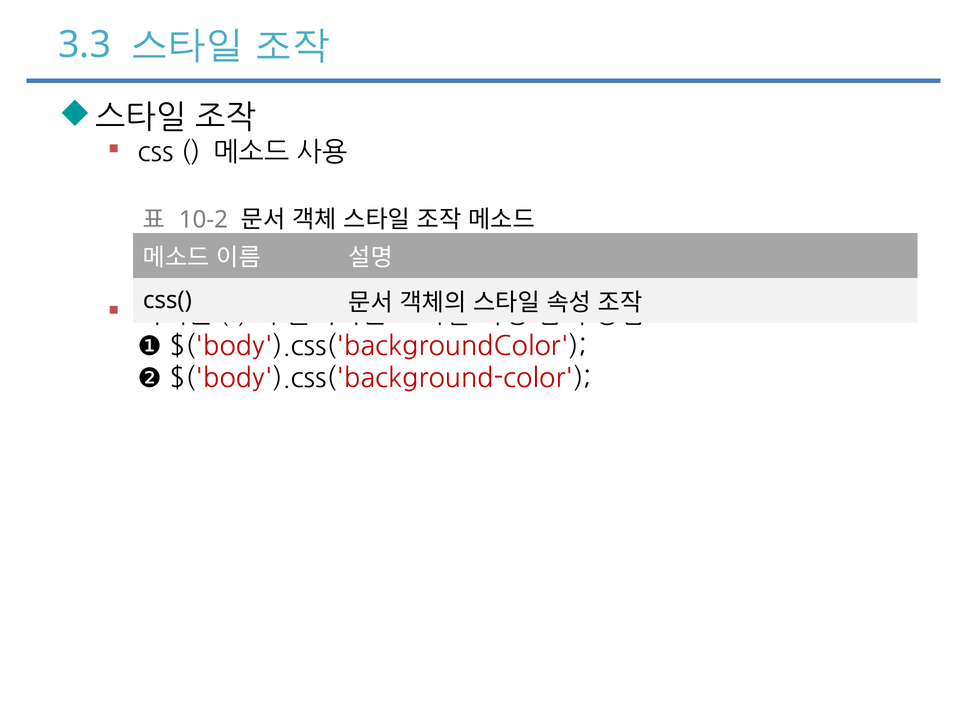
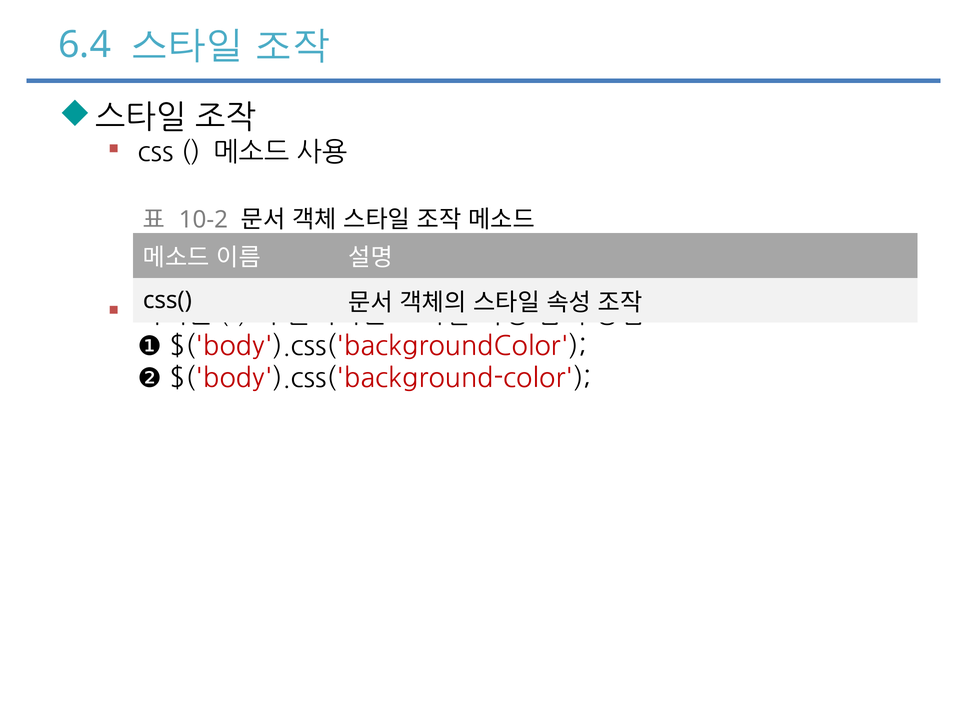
3.3: 3.3 -> 6.4
